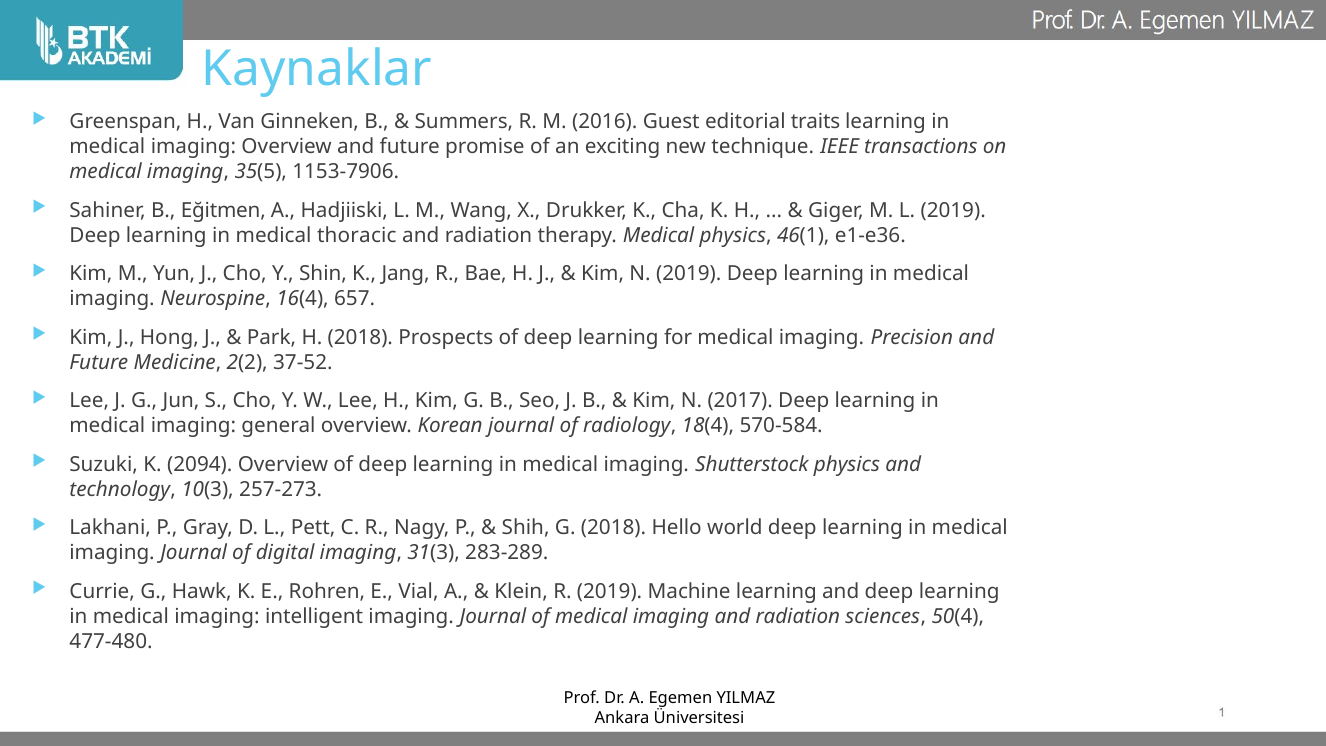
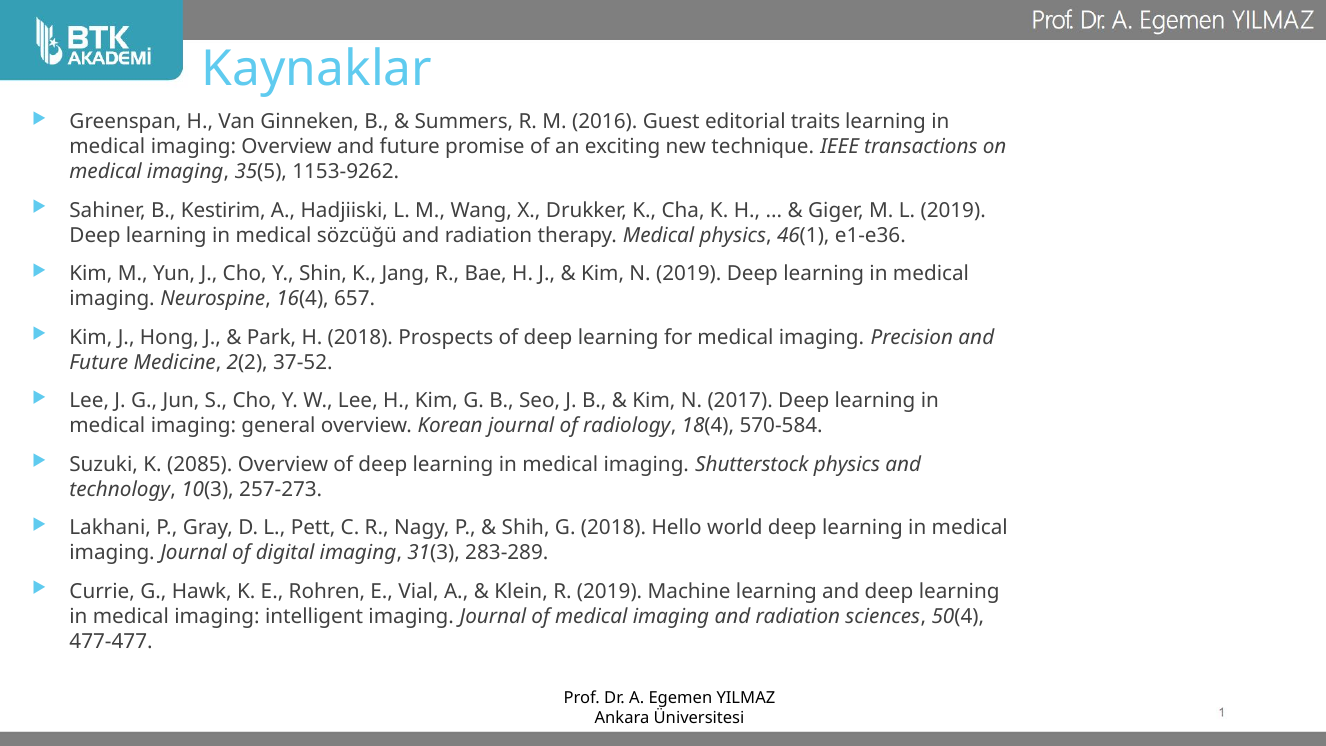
1153-7906: 1153-7906 -> 1153-9262
Eğitmen: Eğitmen -> Kestirim
thoracic: thoracic -> sözcüğü
2094: 2094 -> 2085
477-480: 477-480 -> 477-477
